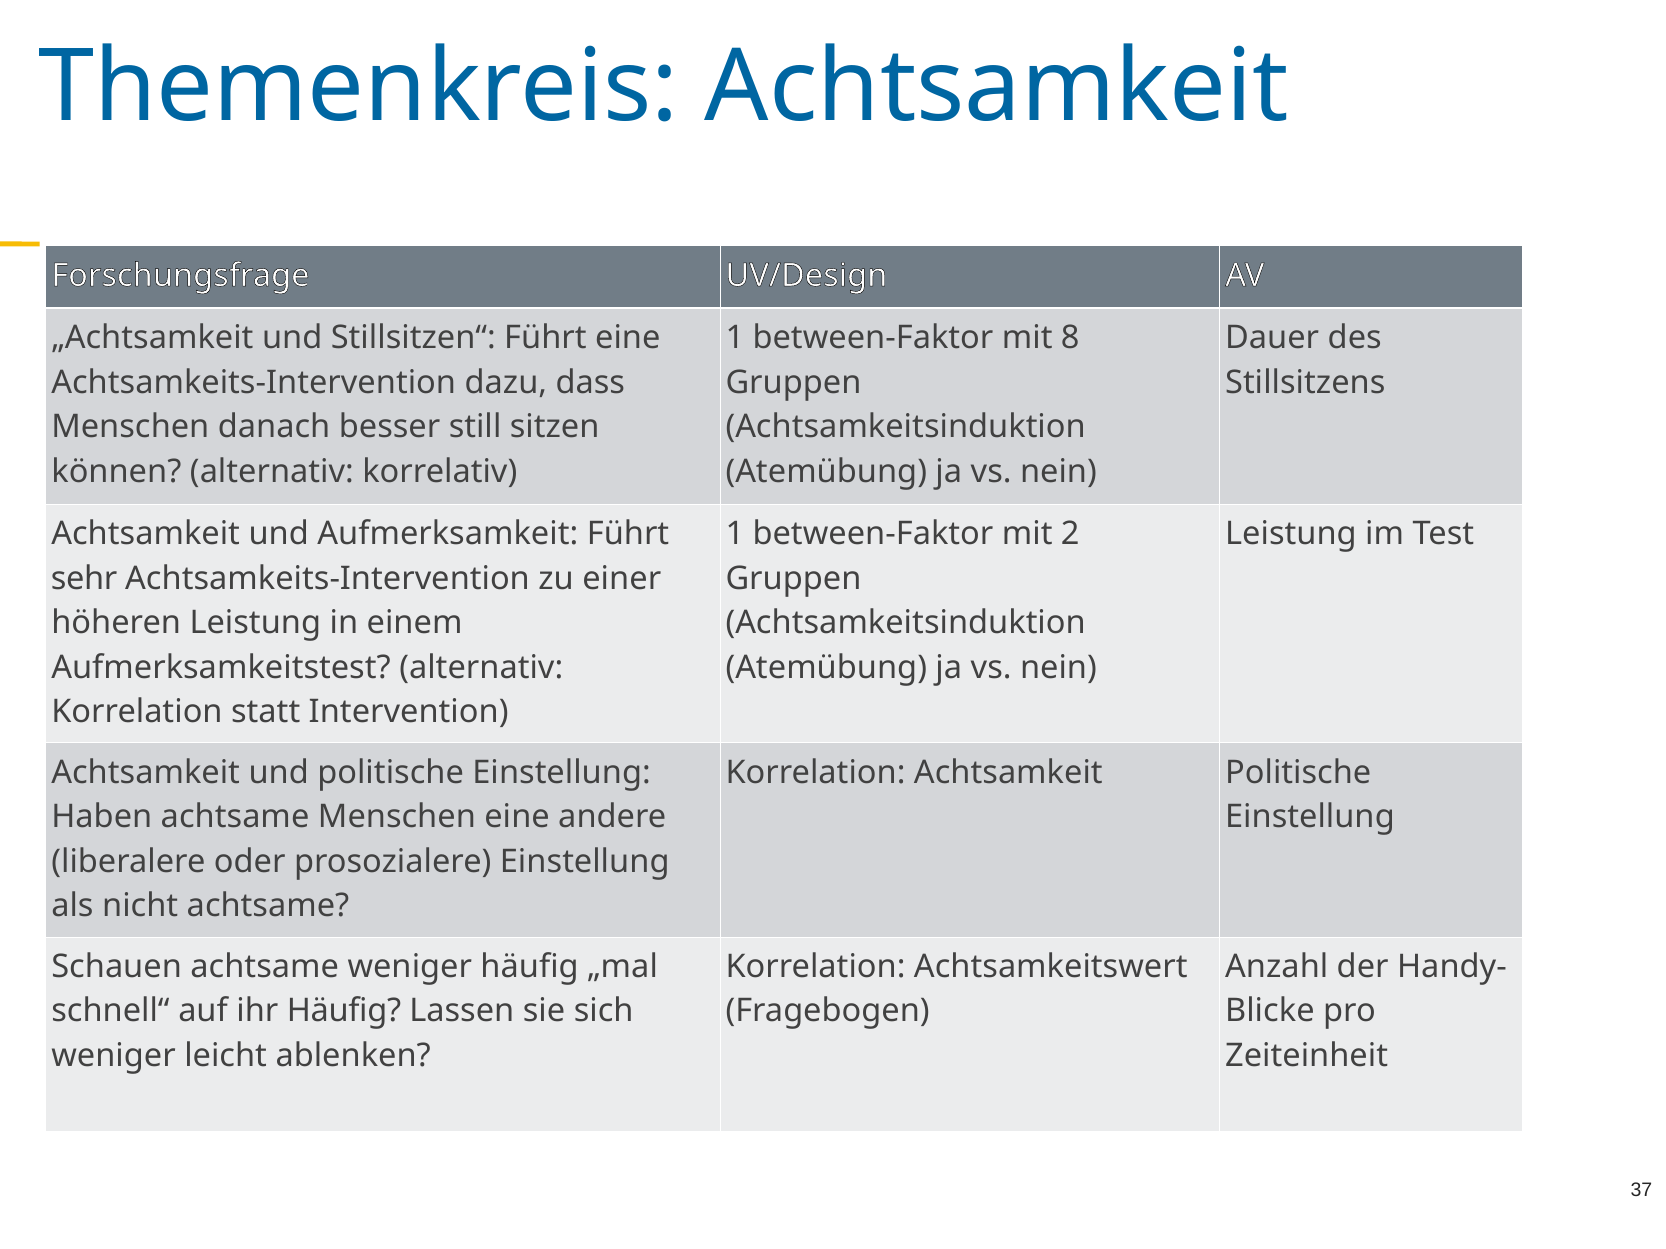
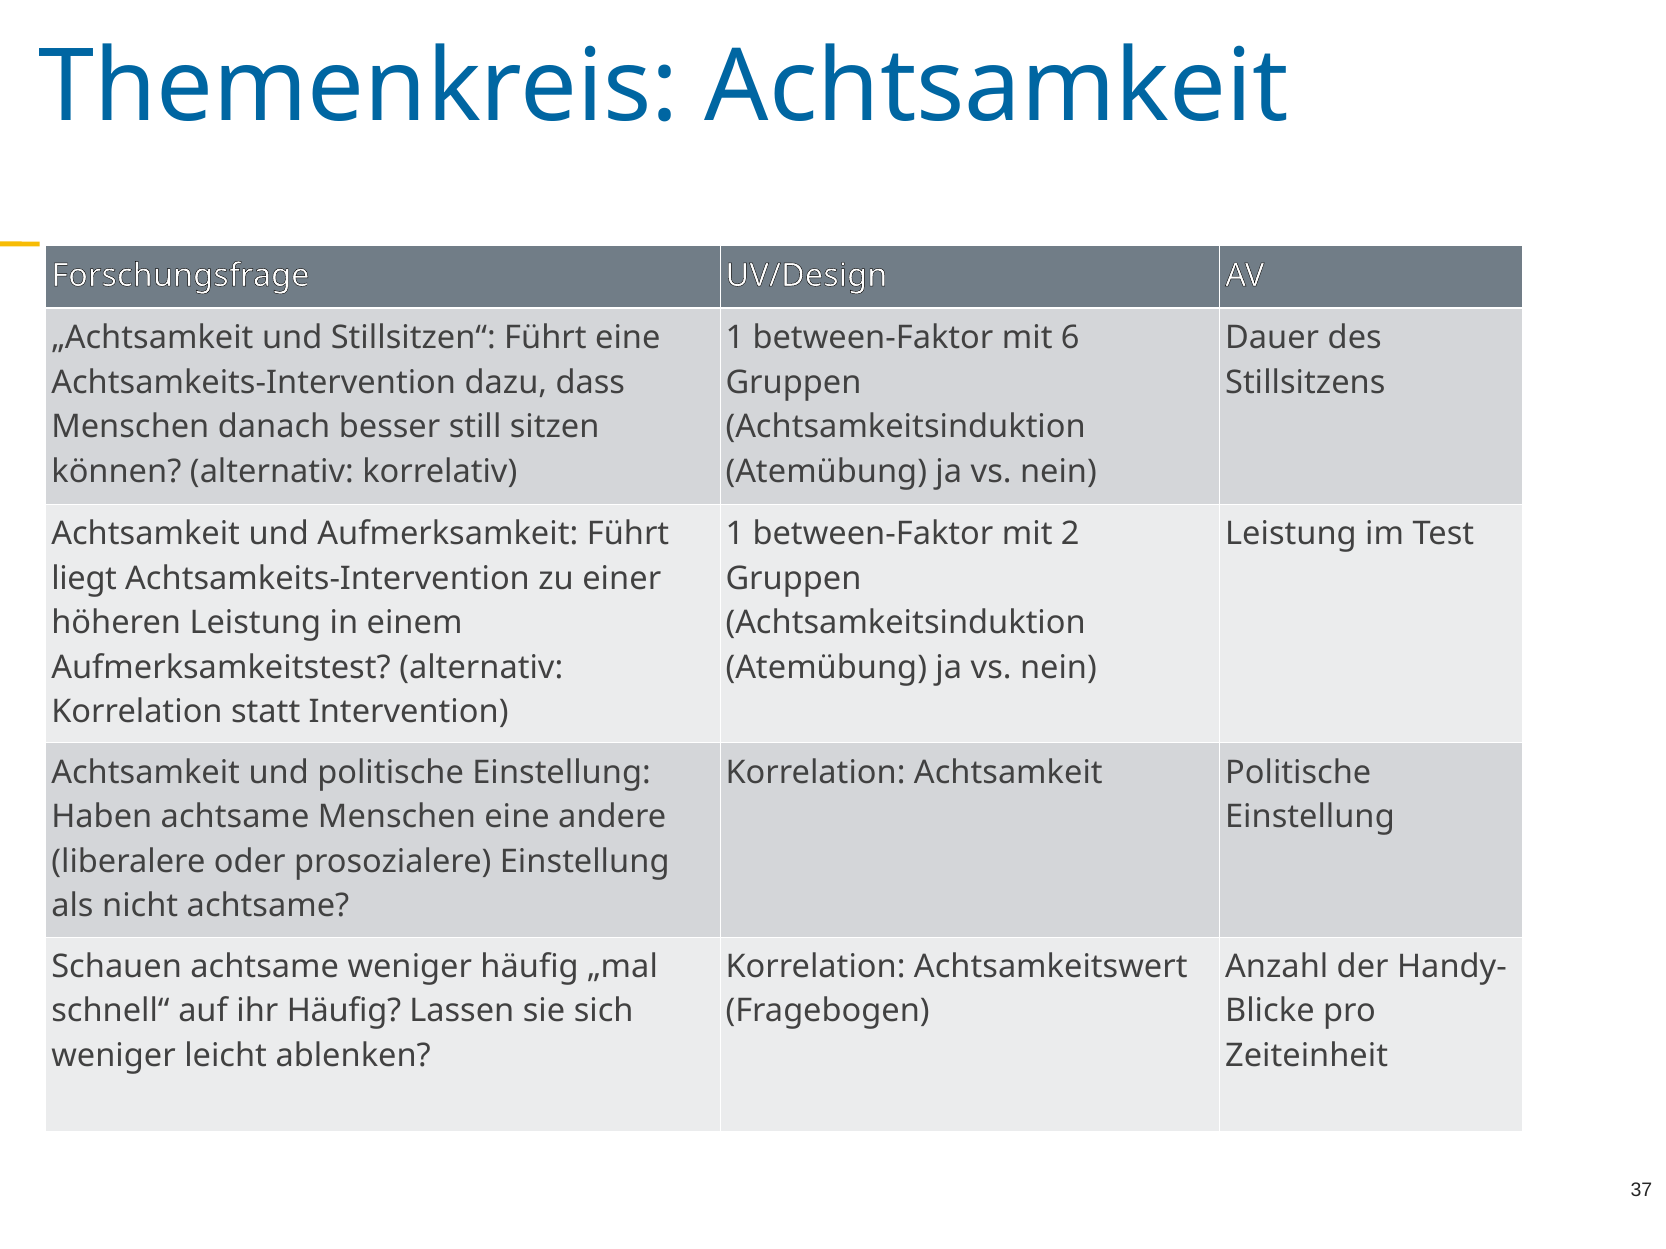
8: 8 -> 6
sehr: sehr -> liegt
